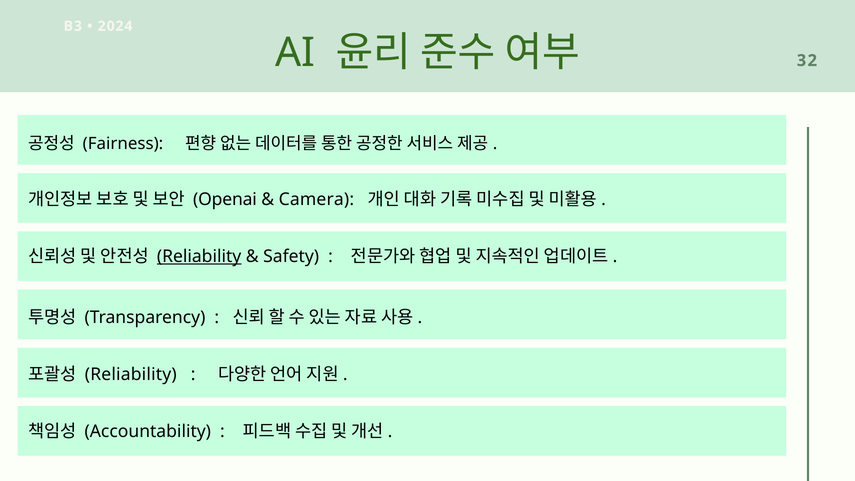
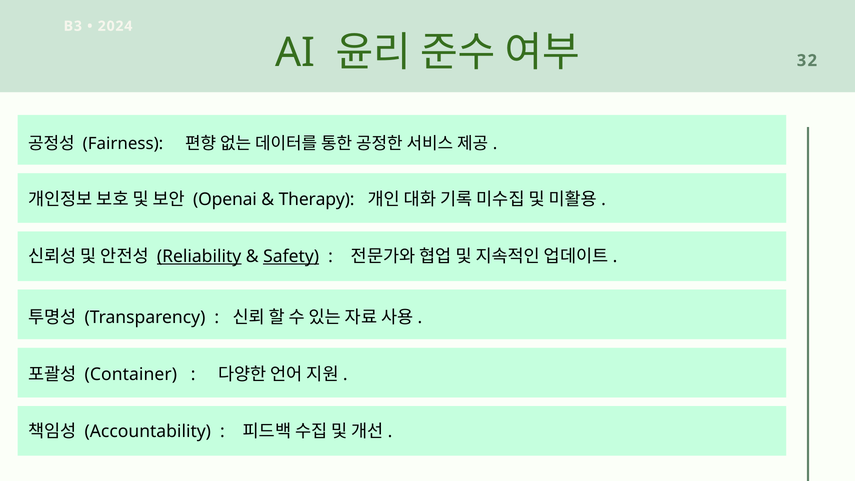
Camera: Camera -> Therapy
Safety underline: none -> present
Reliability at (131, 375): Reliability -> Container
